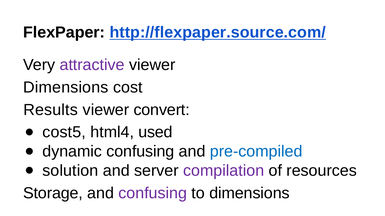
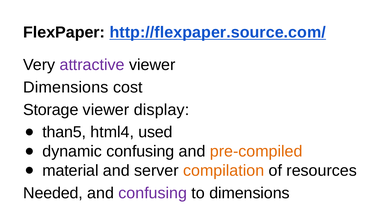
Results: Results -> Storage
convert: convert -> display
cost5: cost5 -> than5
pre-compiled colour: blue -> orange
solution: solution -> material
compilation colour: purple -> orange
Storage: Storage -> Needed
